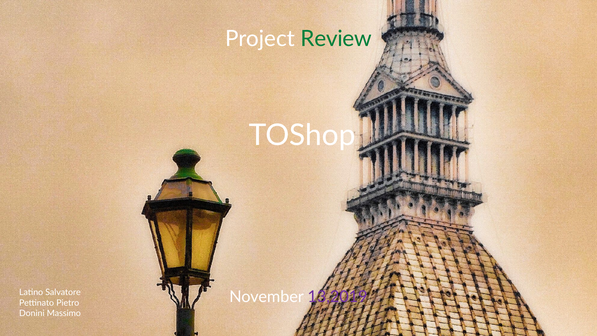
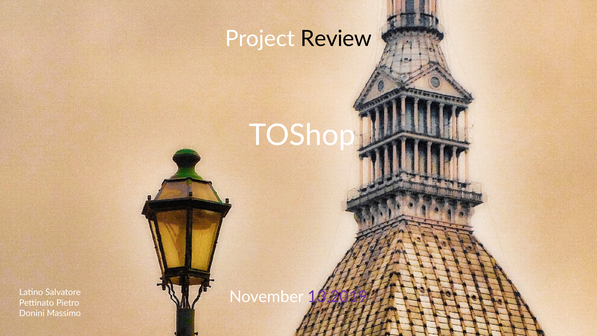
Review colour: green -> black
